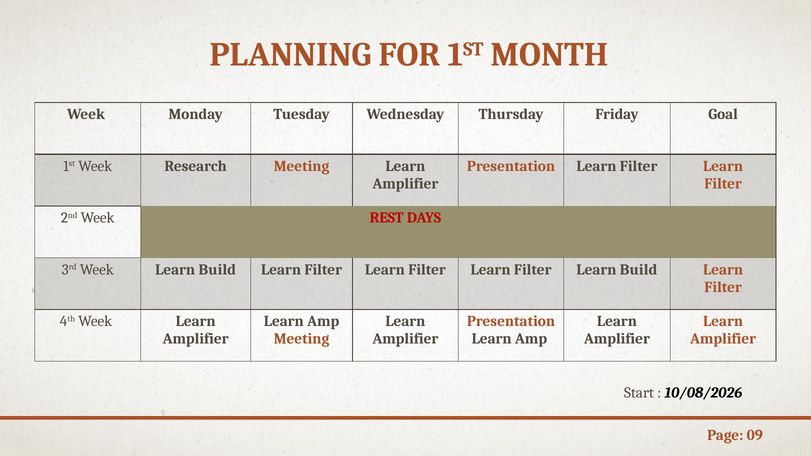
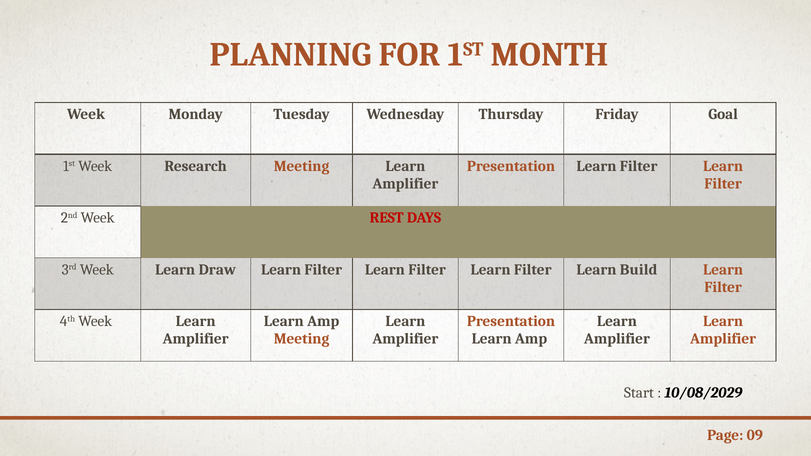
Week Learn Build: Build -> Draw
10/08/2026: 10/08/2026 -> 10/08/2029
